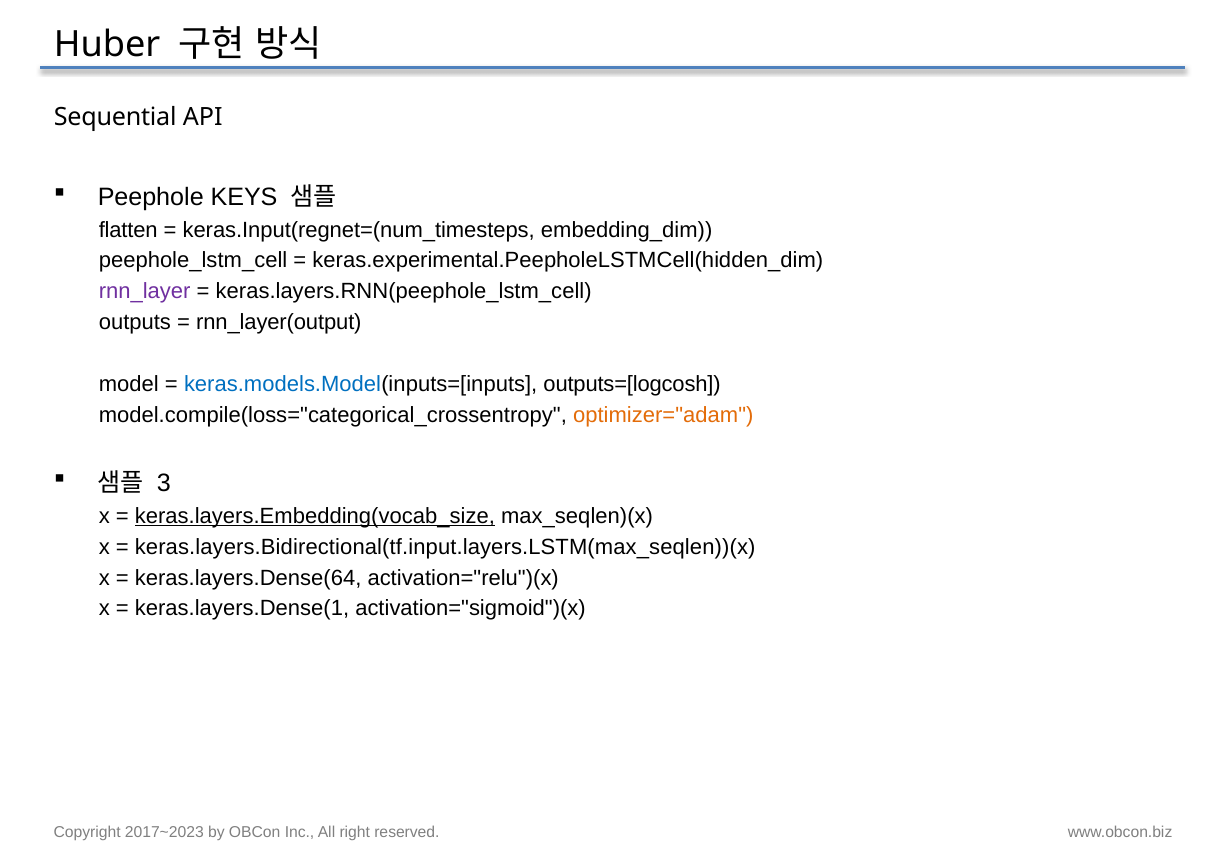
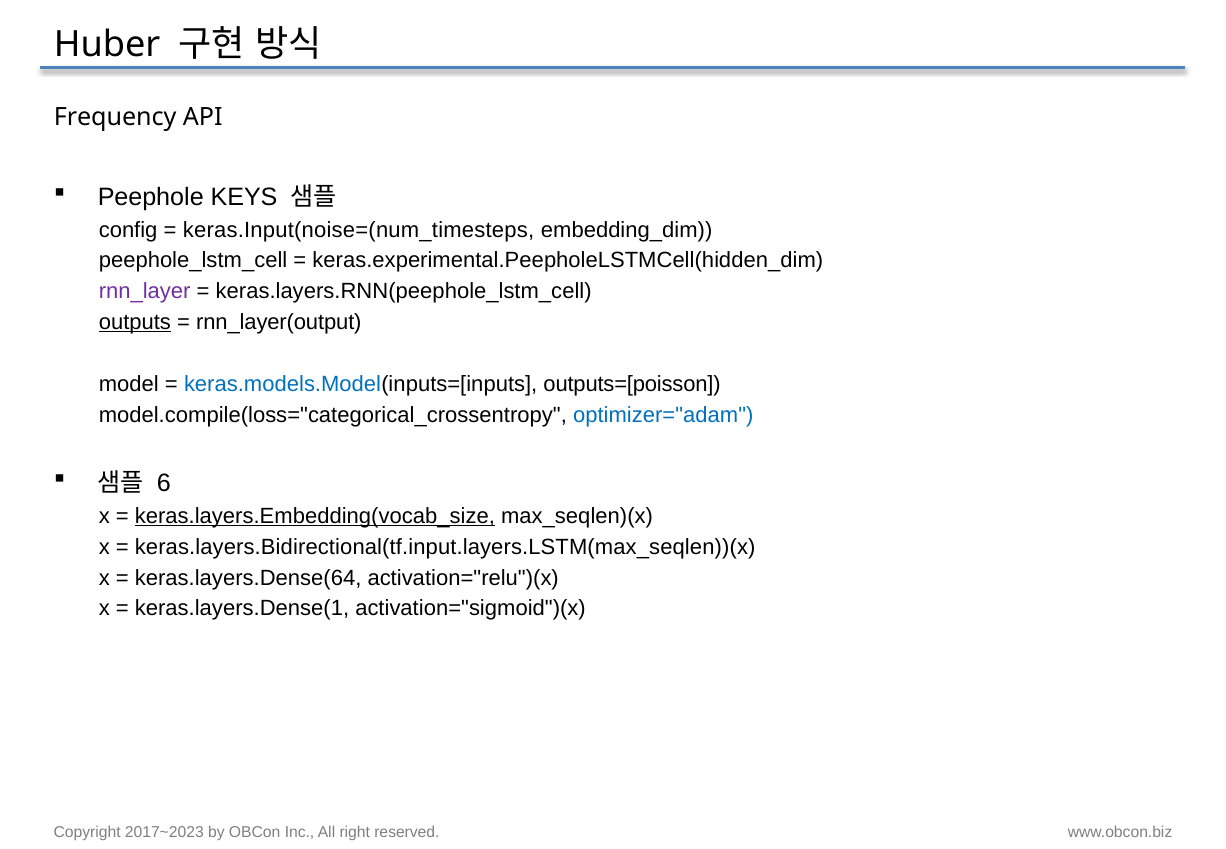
Sequential: Sequential -> Frequency
flatten: flatten -> config
keras.Input(regnet=(num_timesteps: keras.Input(regnet=(num_timesteps -> keras.Input(noise=(num_timesteps
outputs underline: none -> present
outputs=[logcosh: outputs=[logcosh -> outputs=[poisson
optimizer="adam colour: orange -> blue
3: 3 -> 6
